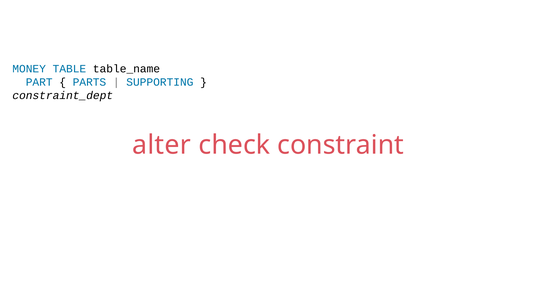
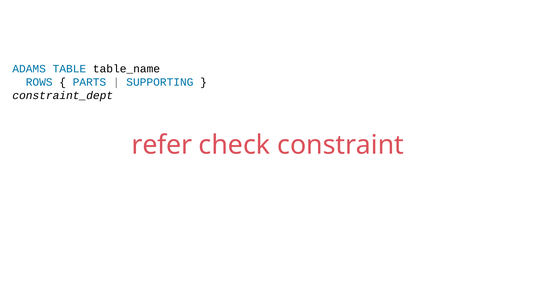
MONEY: MONEY -> ADAMS
PART: PART -> ROWS
alter: alter -> refer
